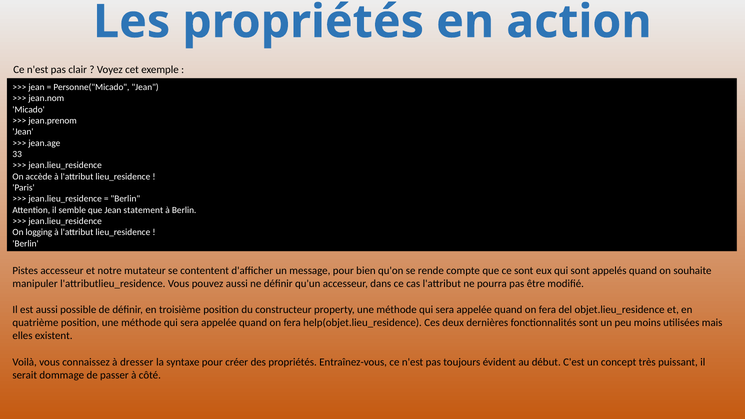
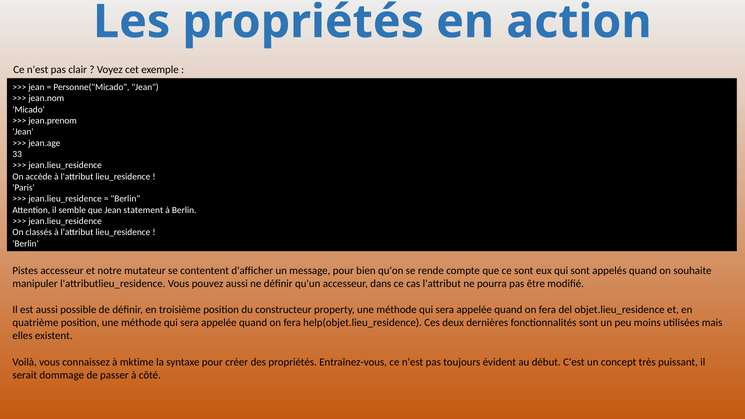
logging: logging -> classés
dresser: dresser -> mktime
